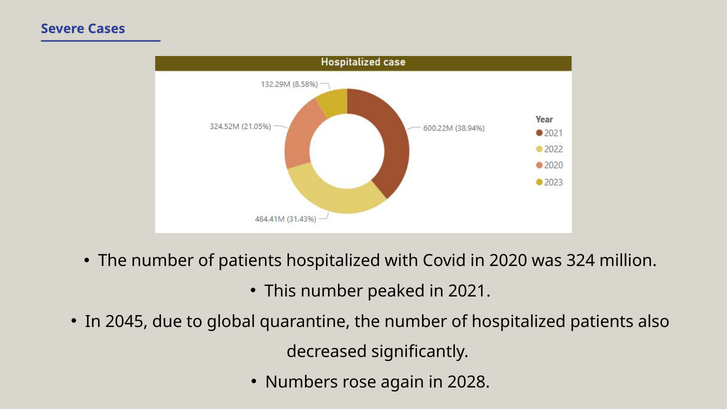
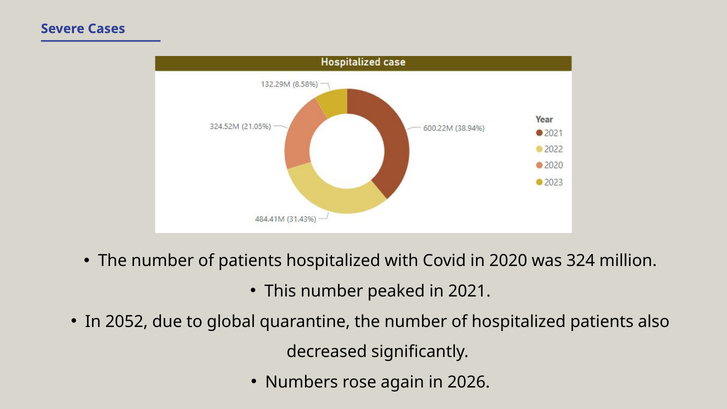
2045: 2045 -> 2052
2028: 2028 -> 2026
